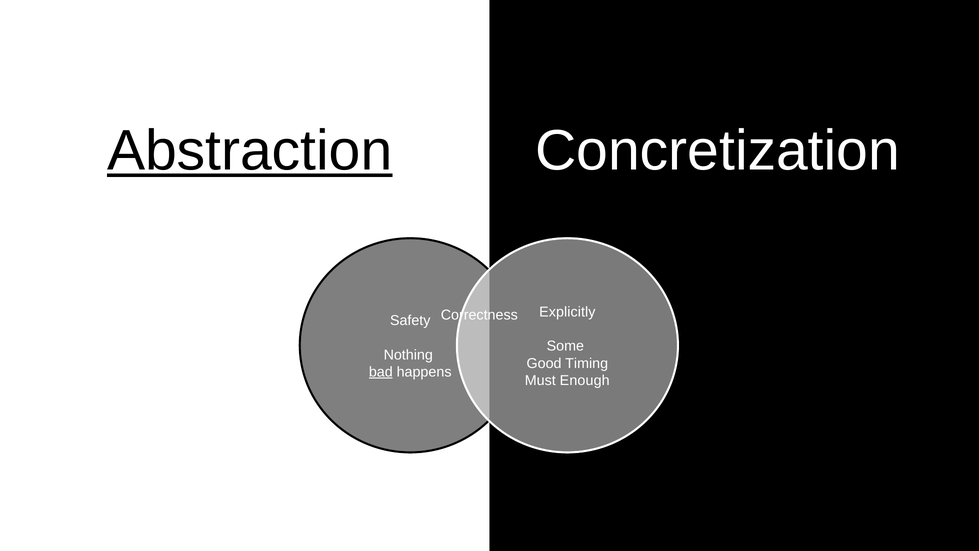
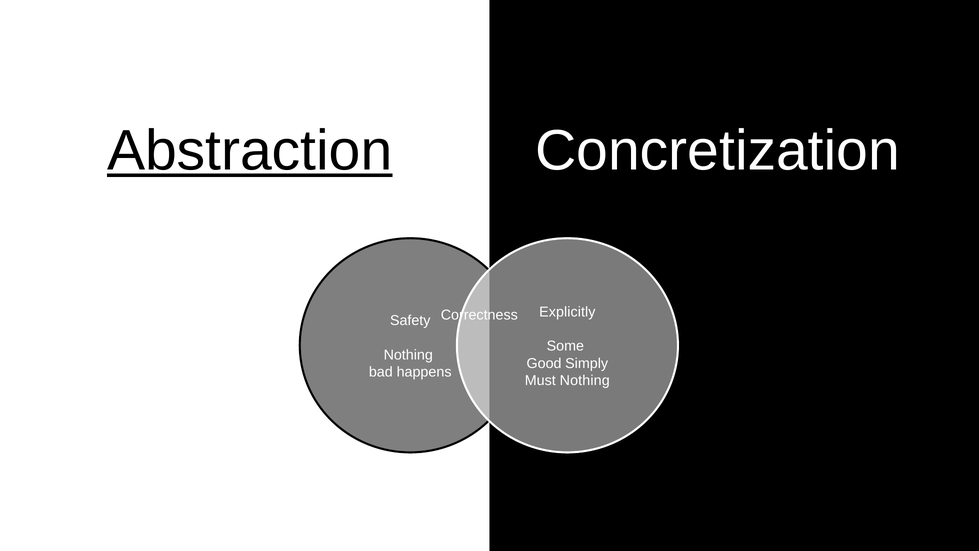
Good Timing: Timing -> Simply
bad underline: present -> none
Must Enough: Enough -> Nothing
